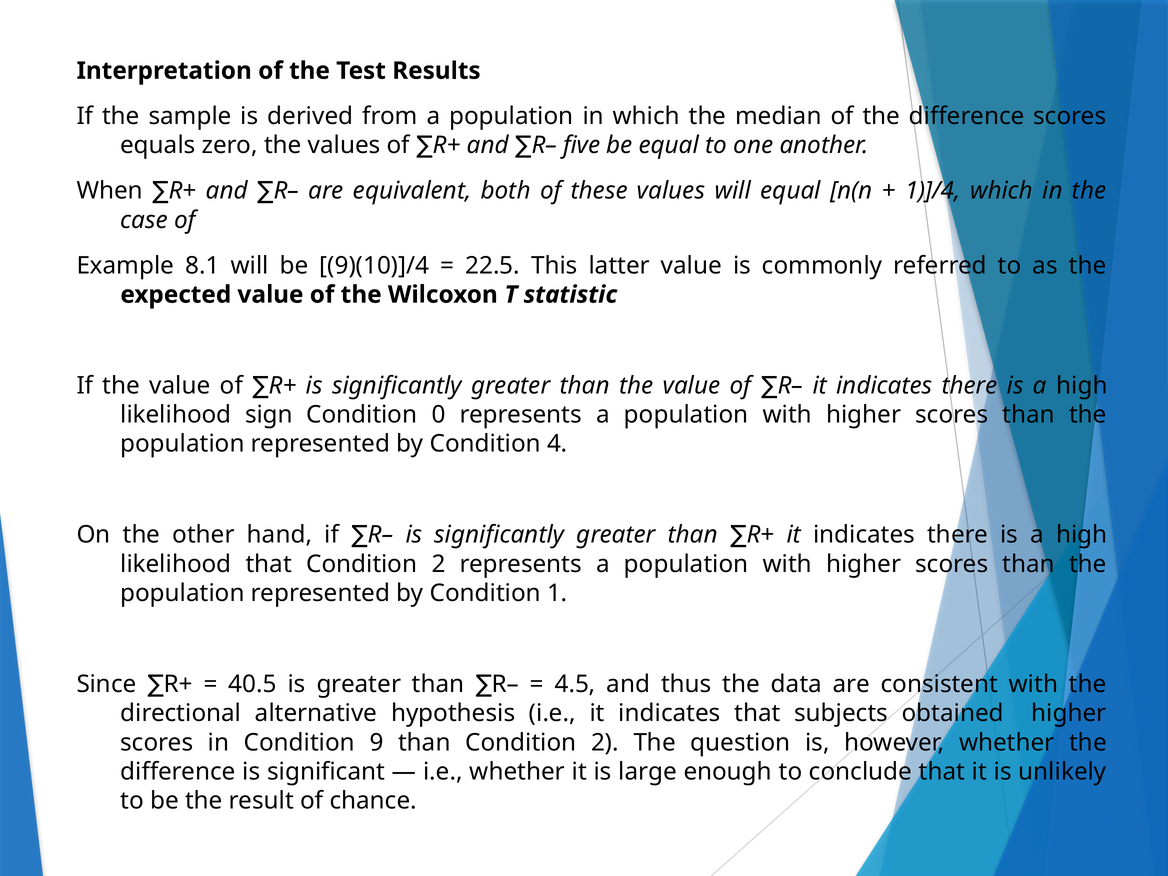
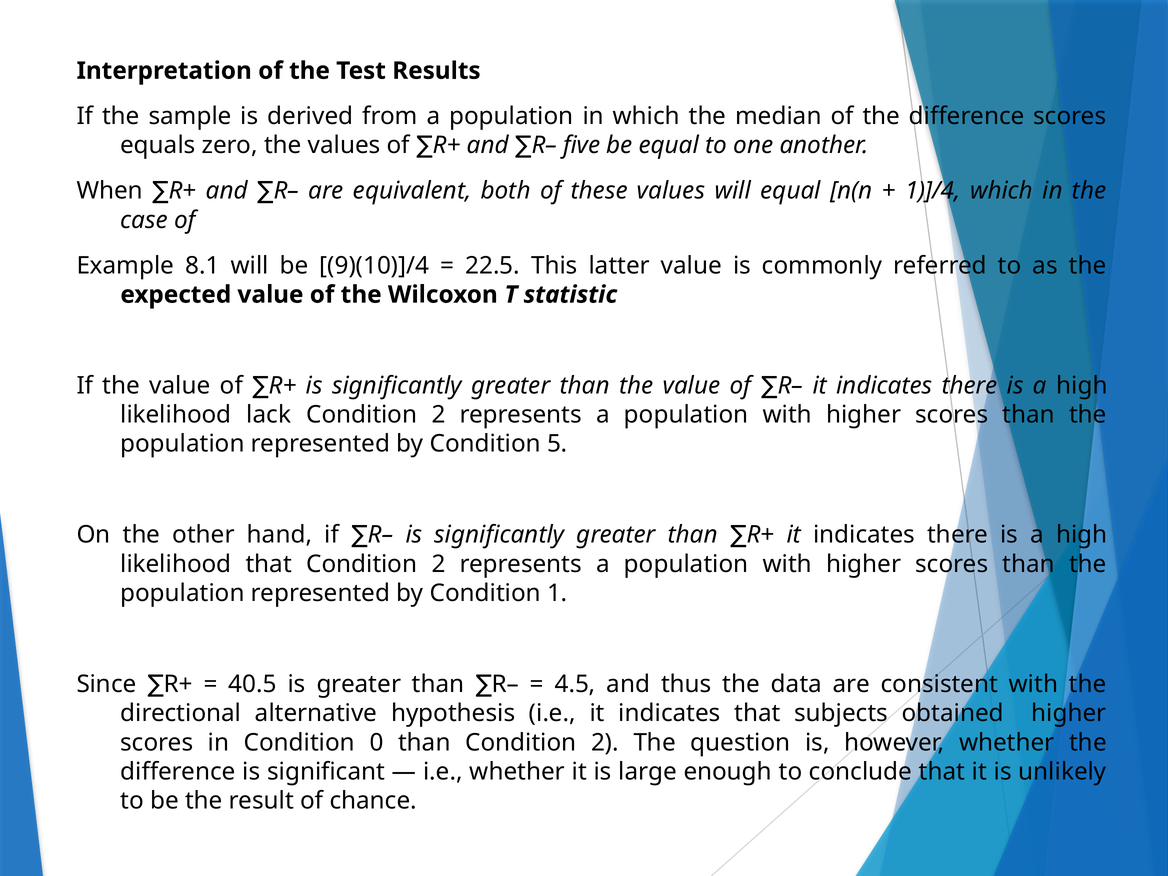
sign: sign -> lack
0 at (439, 415): 0 -> 2
4: 4 -> 5
9: 9 -> 0
